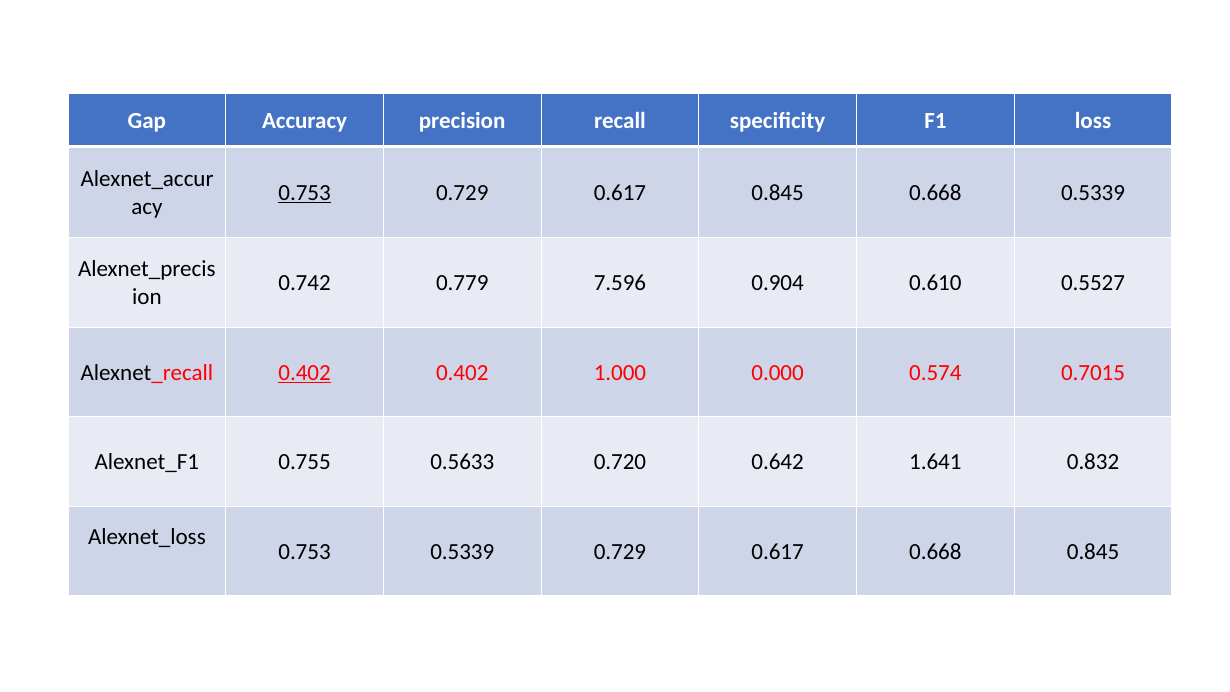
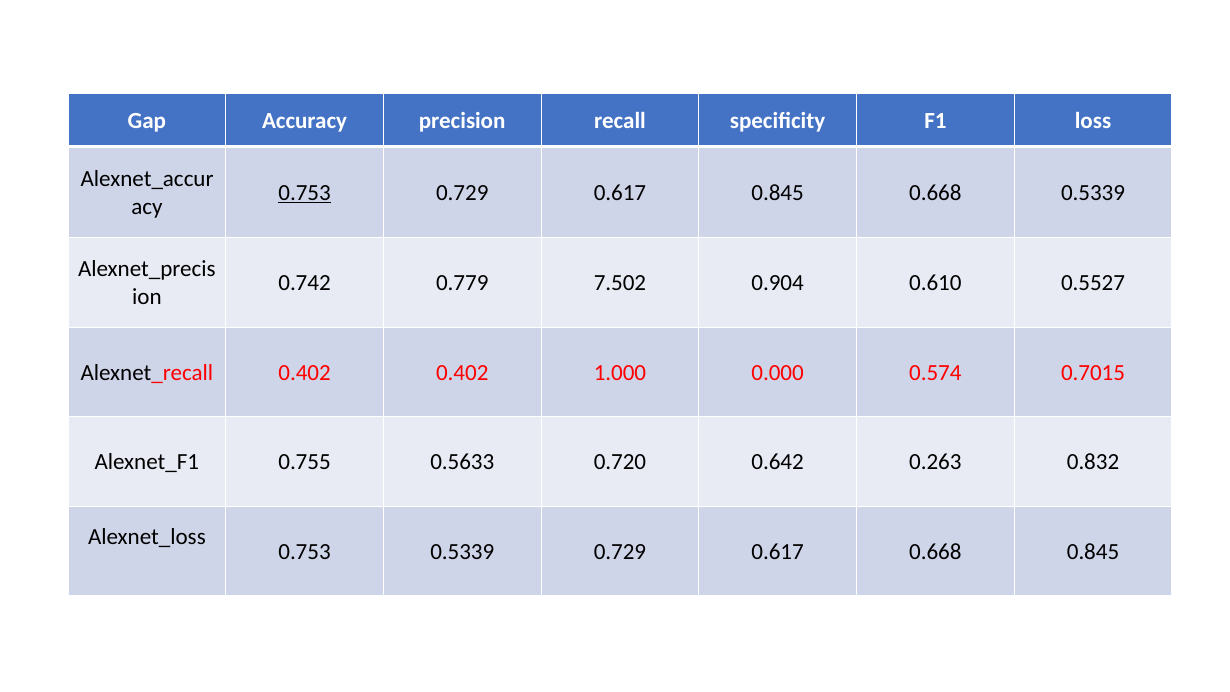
7.596: 7.596 -> 7.502
0.402 at (305, 372) underline: present -> none
1.641: 1.641 -> 0.263
